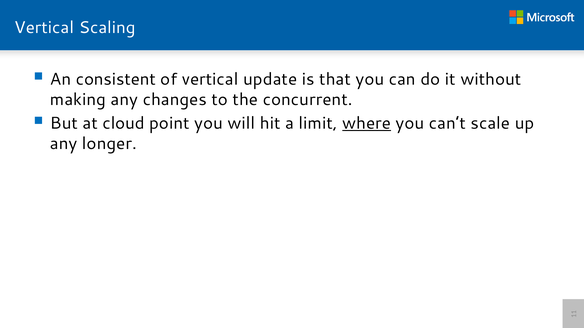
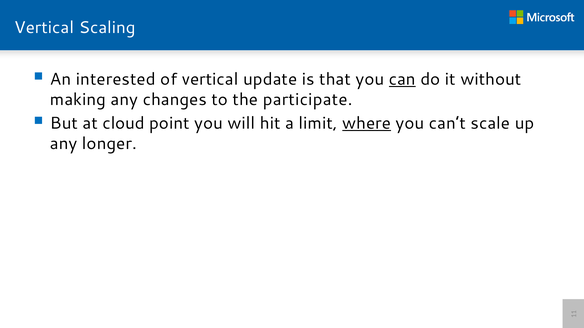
consistent: consistent -> interested
can underline: none -> present
concurrent: concurrent -> participate
